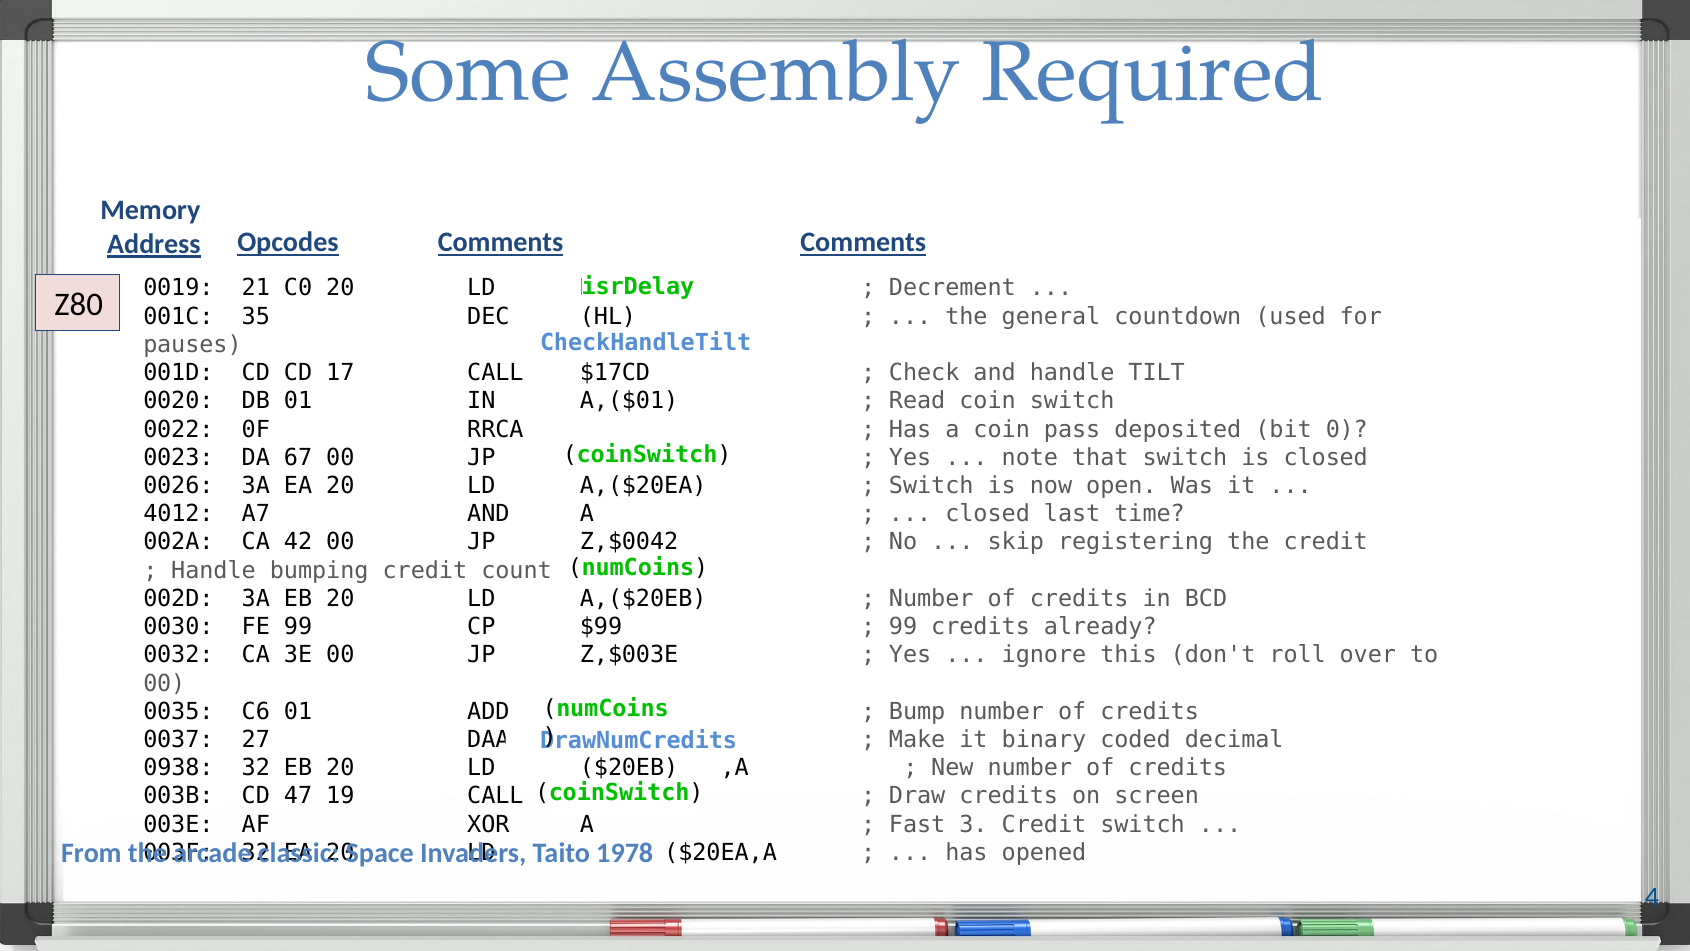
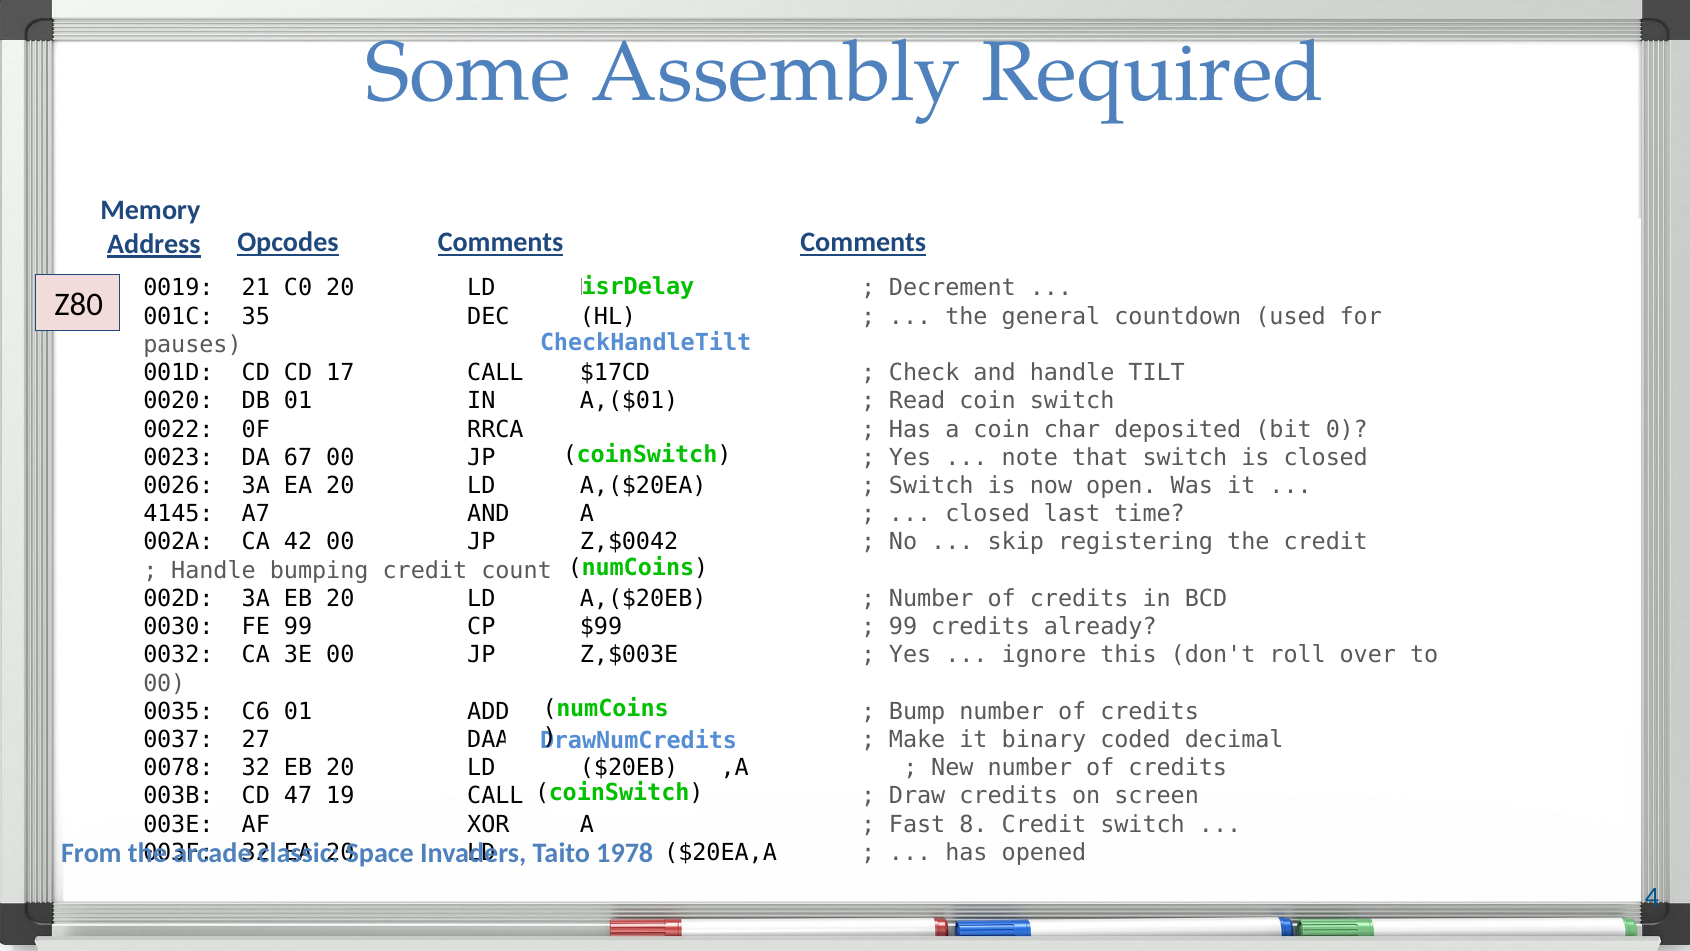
pass: pass -> char
4012: 4012 -> 4145
0938: 0938 -> 0078
3: 3 -> 8
